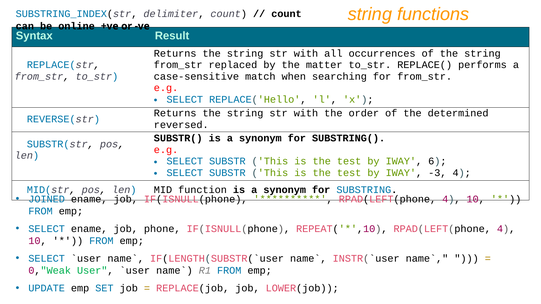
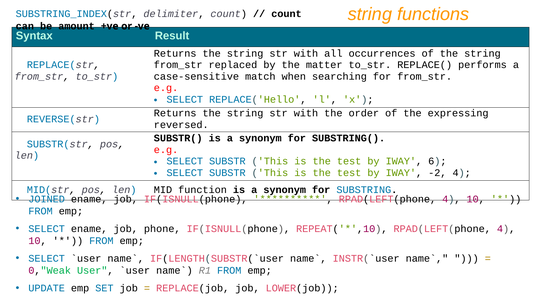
online: online -> amount
determined: determined -> expressing
-3: -3 -> -2
